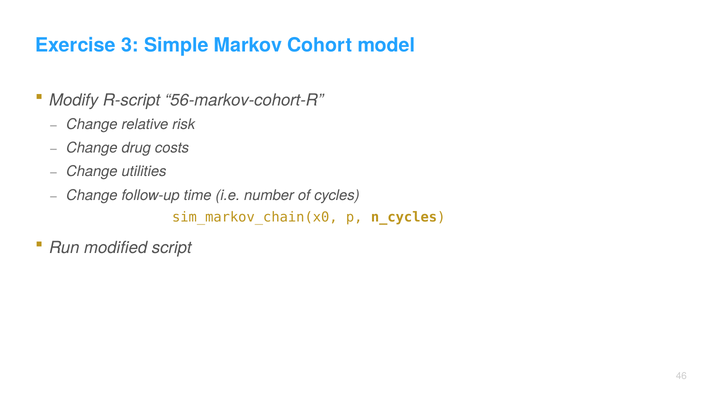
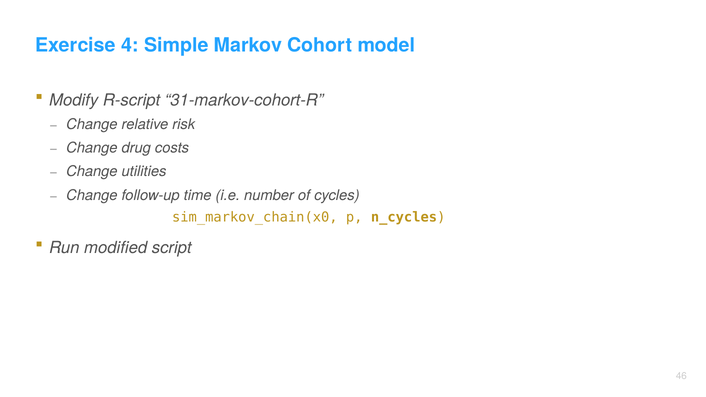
3: 3 -> 4
56-markov-cohort-R: 56-markov-cohort-R -> 31-markov-cohort-R
